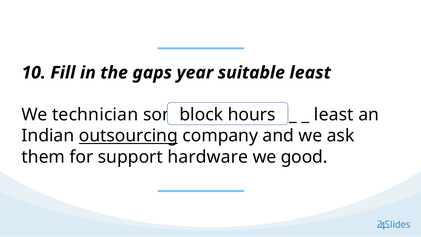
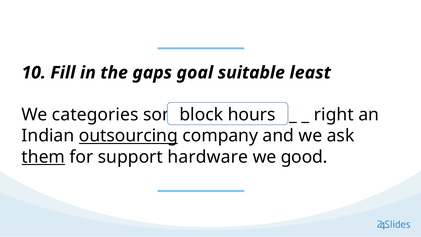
year: year -> goal
technician: technician -> categories
least at (334, 115): least -> right
them underline: none -> present
